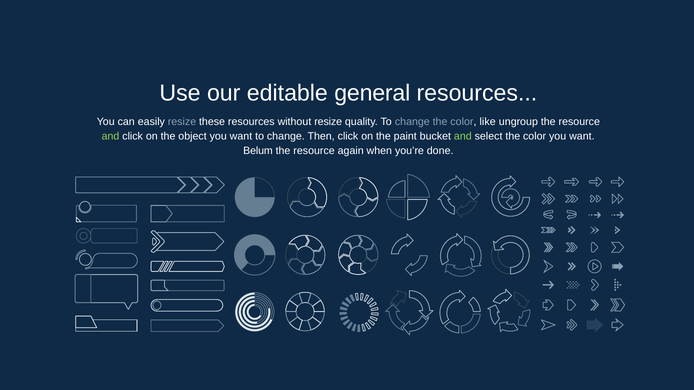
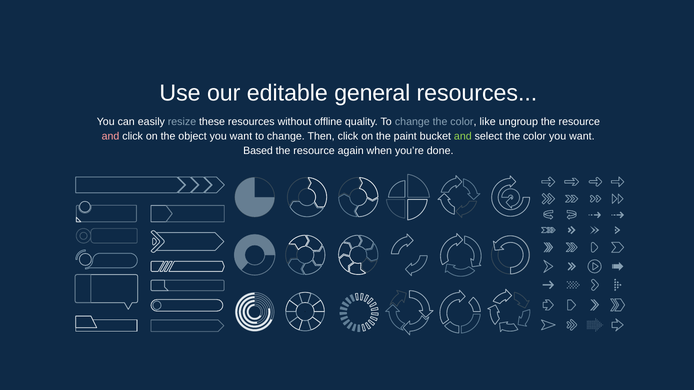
without resize: resize -> offline
and at (111, 136) colour: light green -> pink
Belum: Belum -> Based
